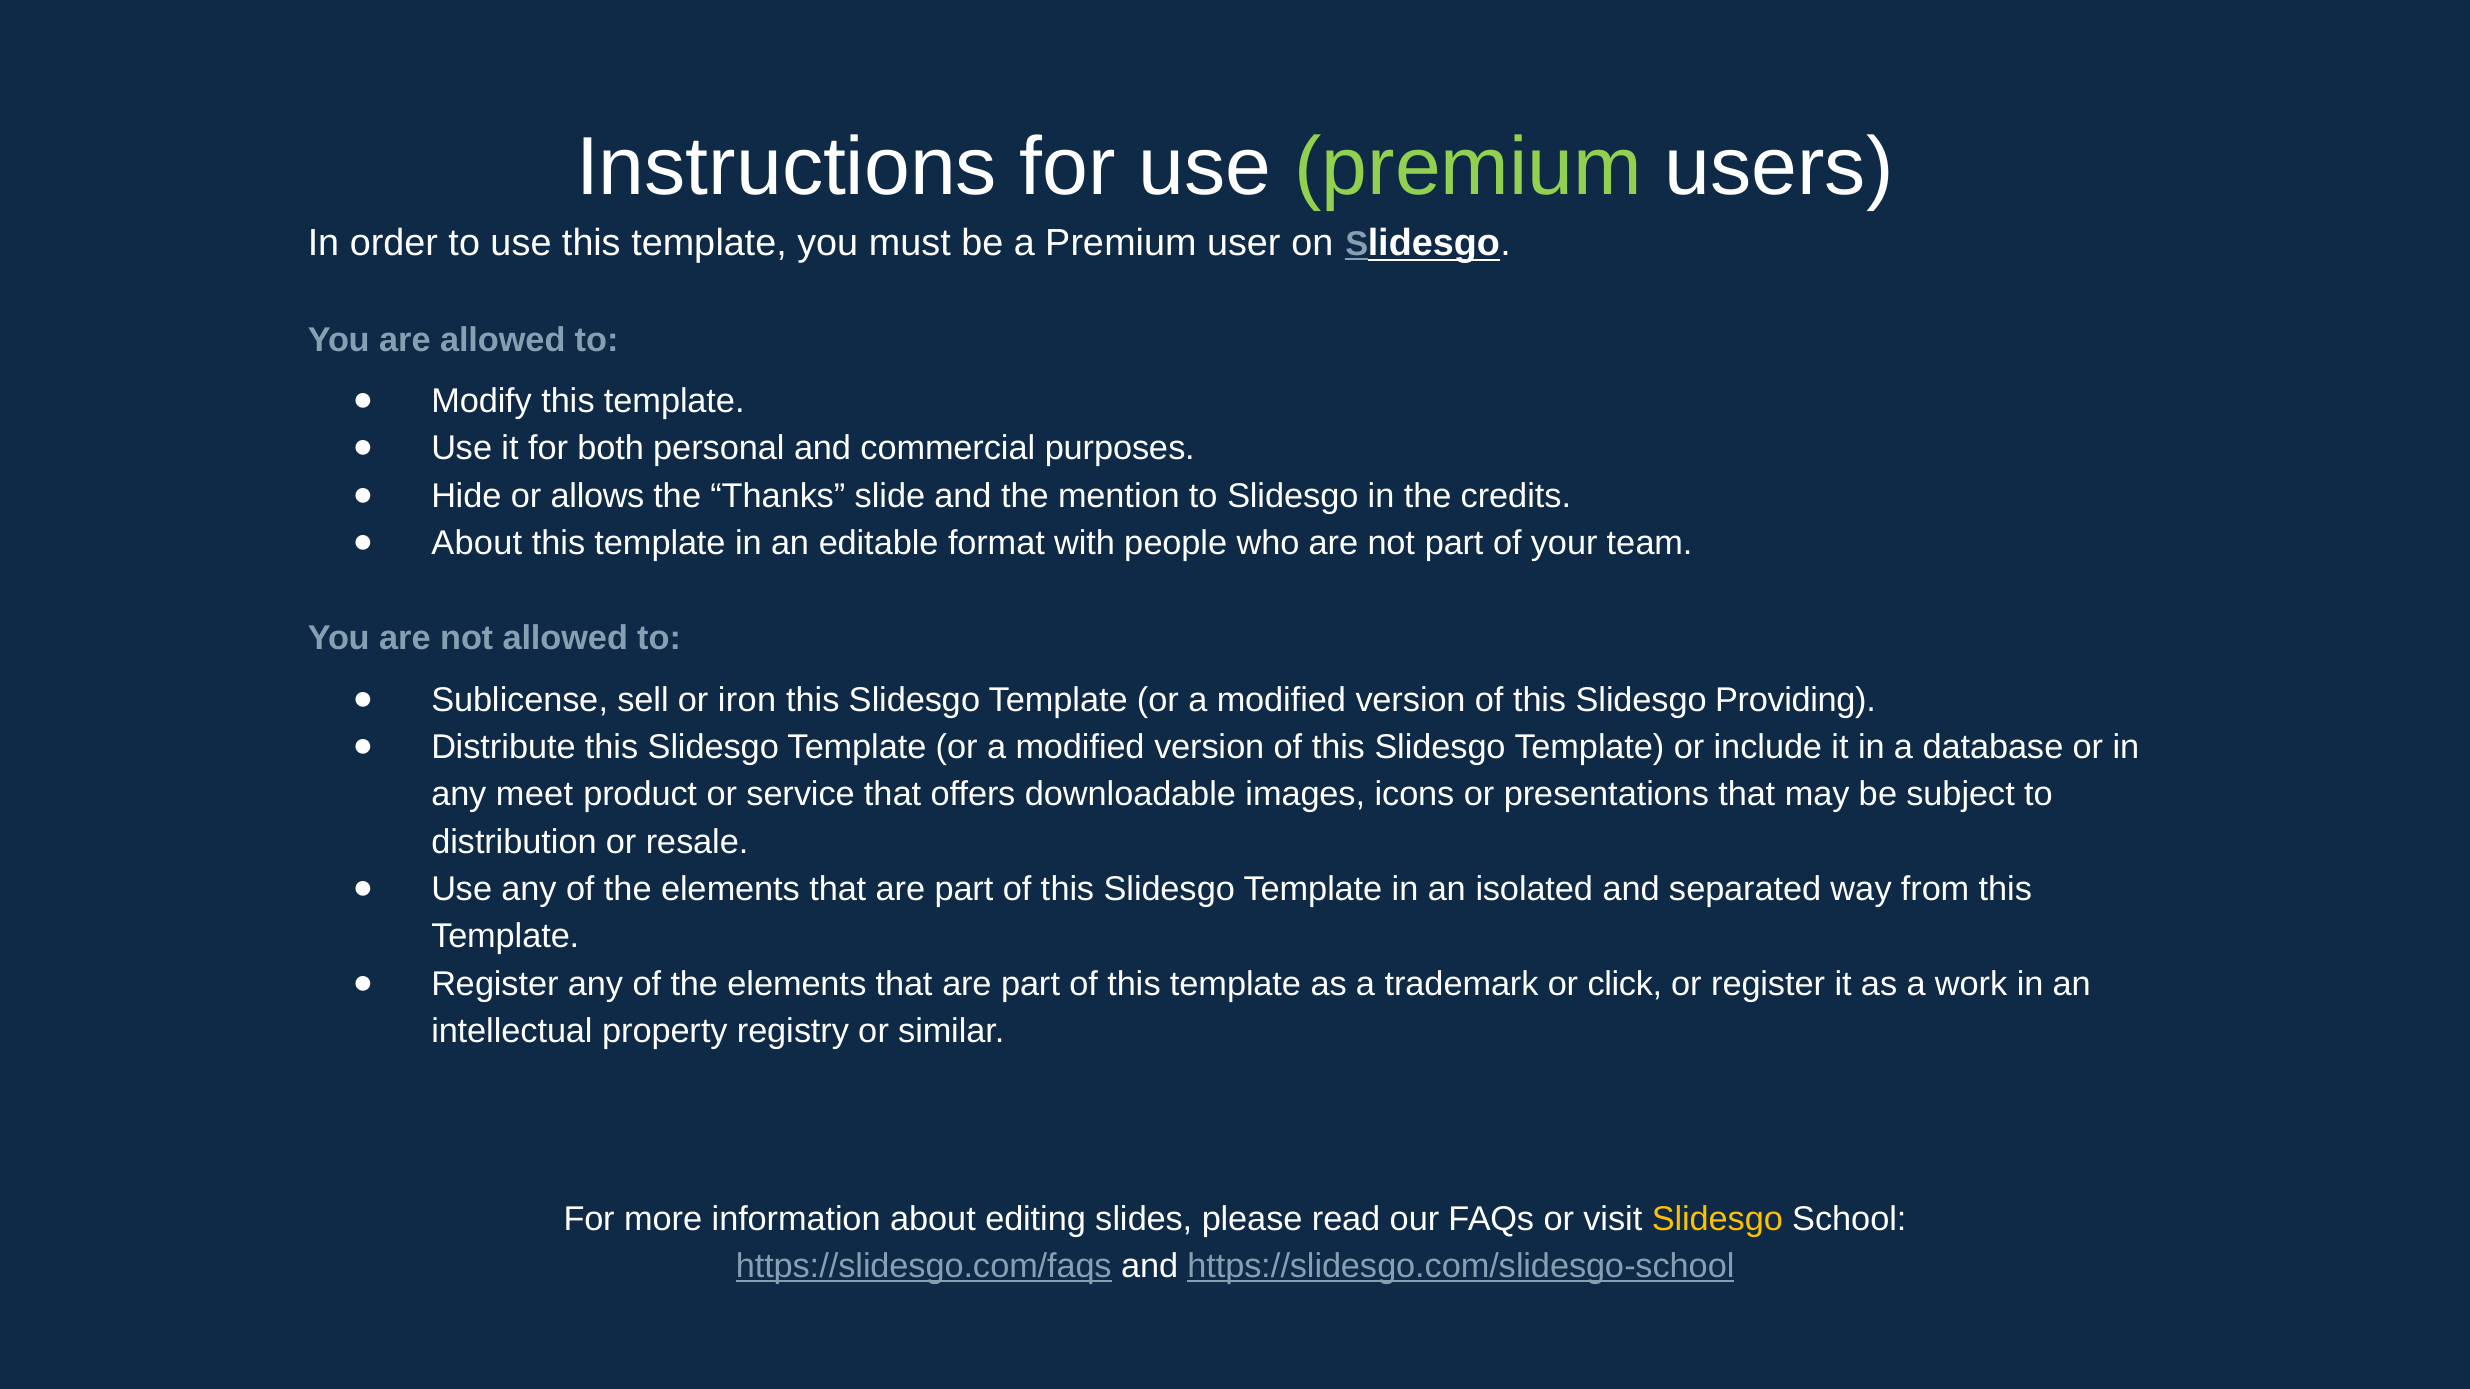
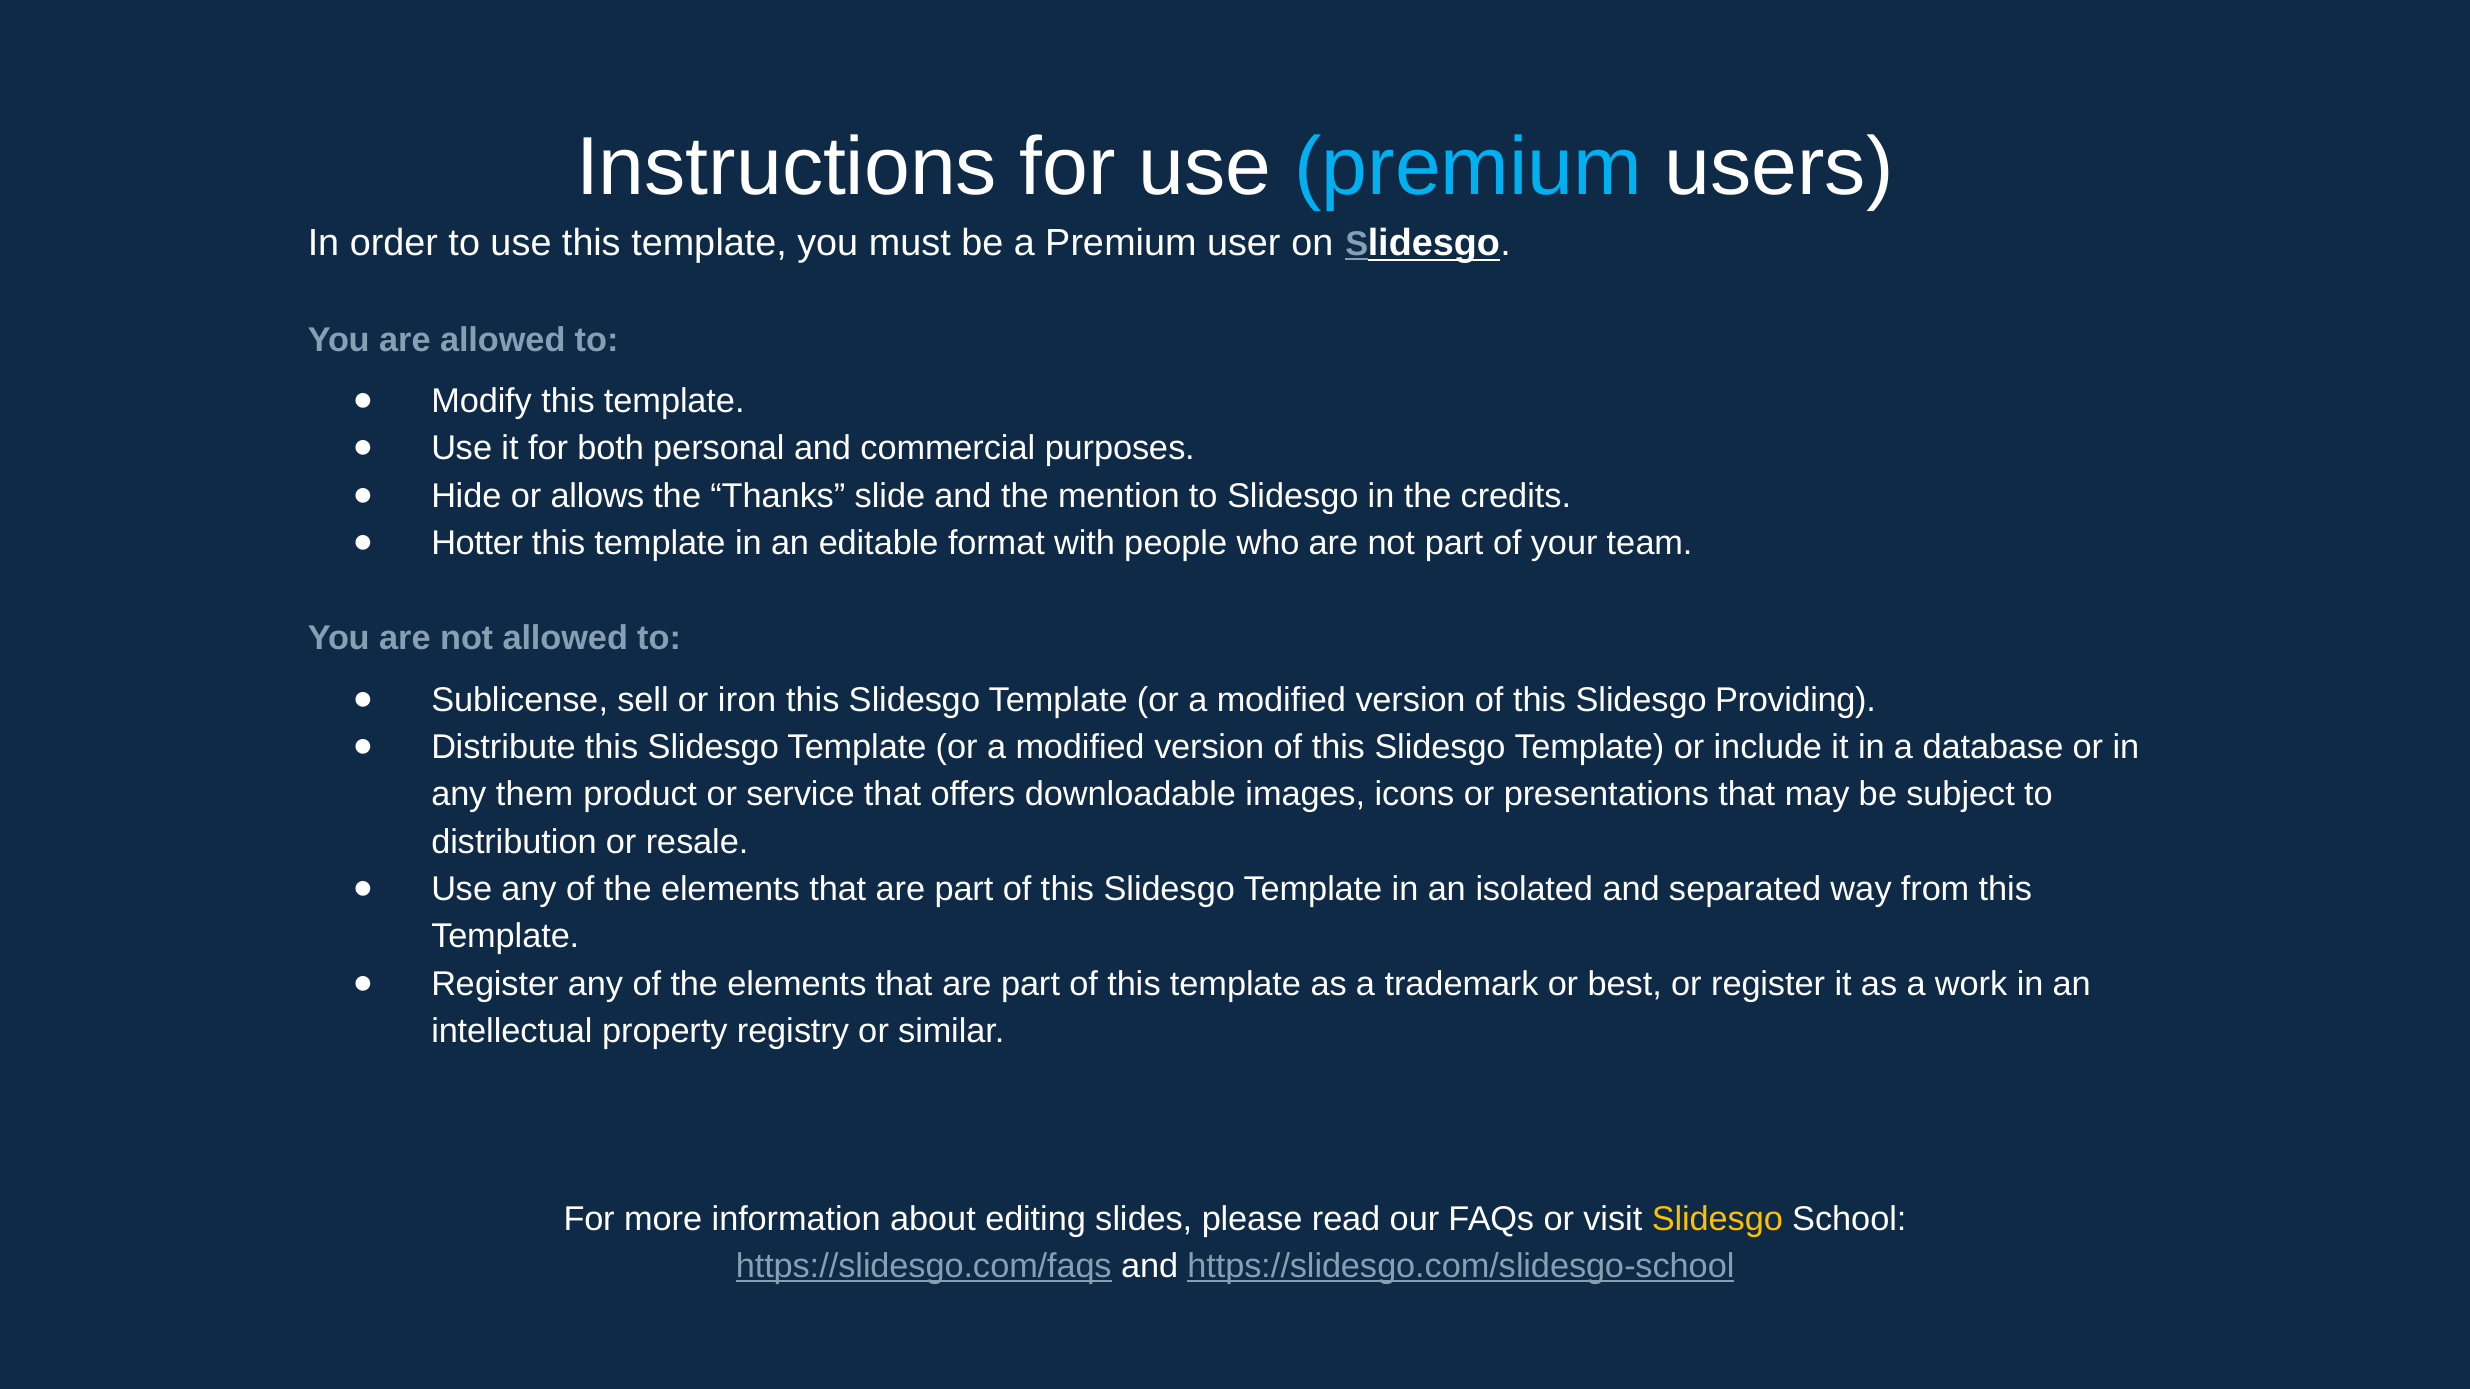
premium at (1468, 167) colour: light green -> light blue
About at (477, 543): About -> Hotter
meet: meet -> them
click: click -> best
